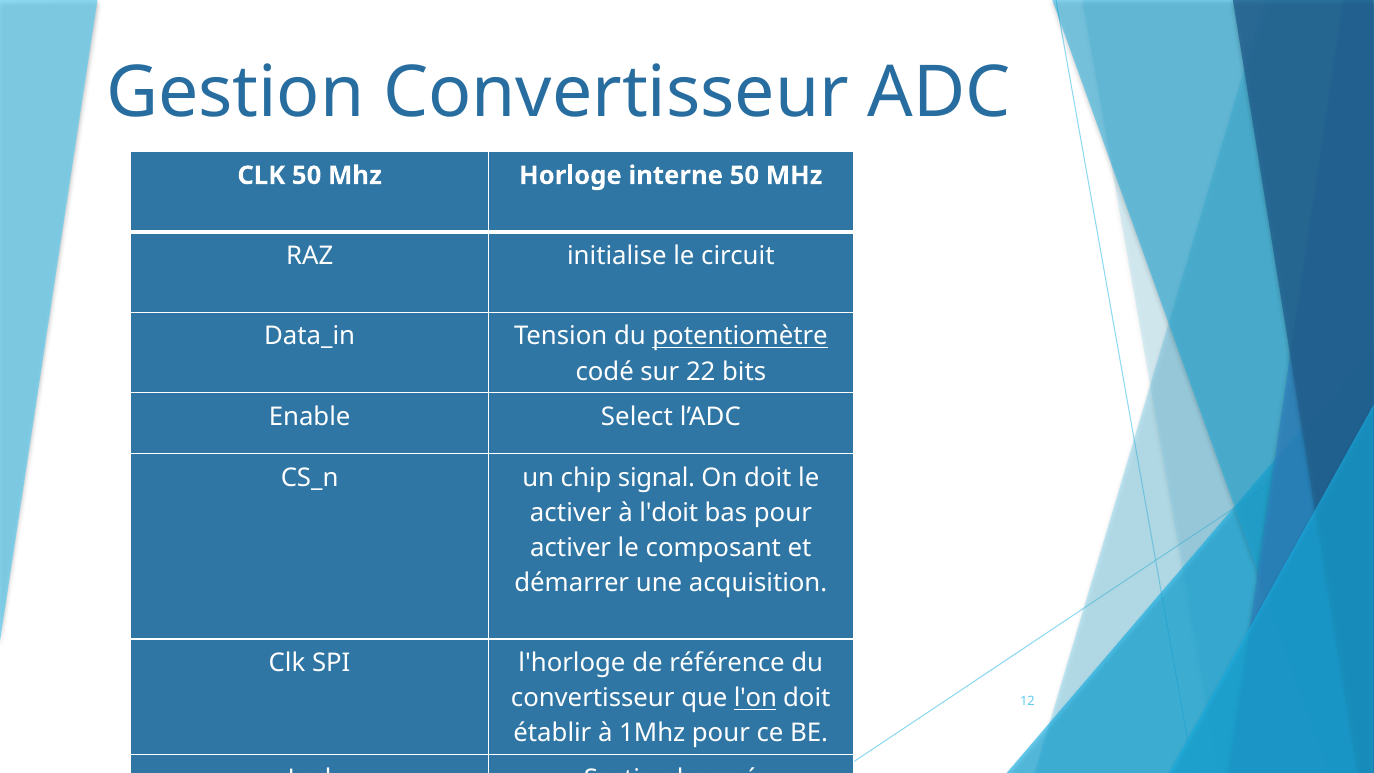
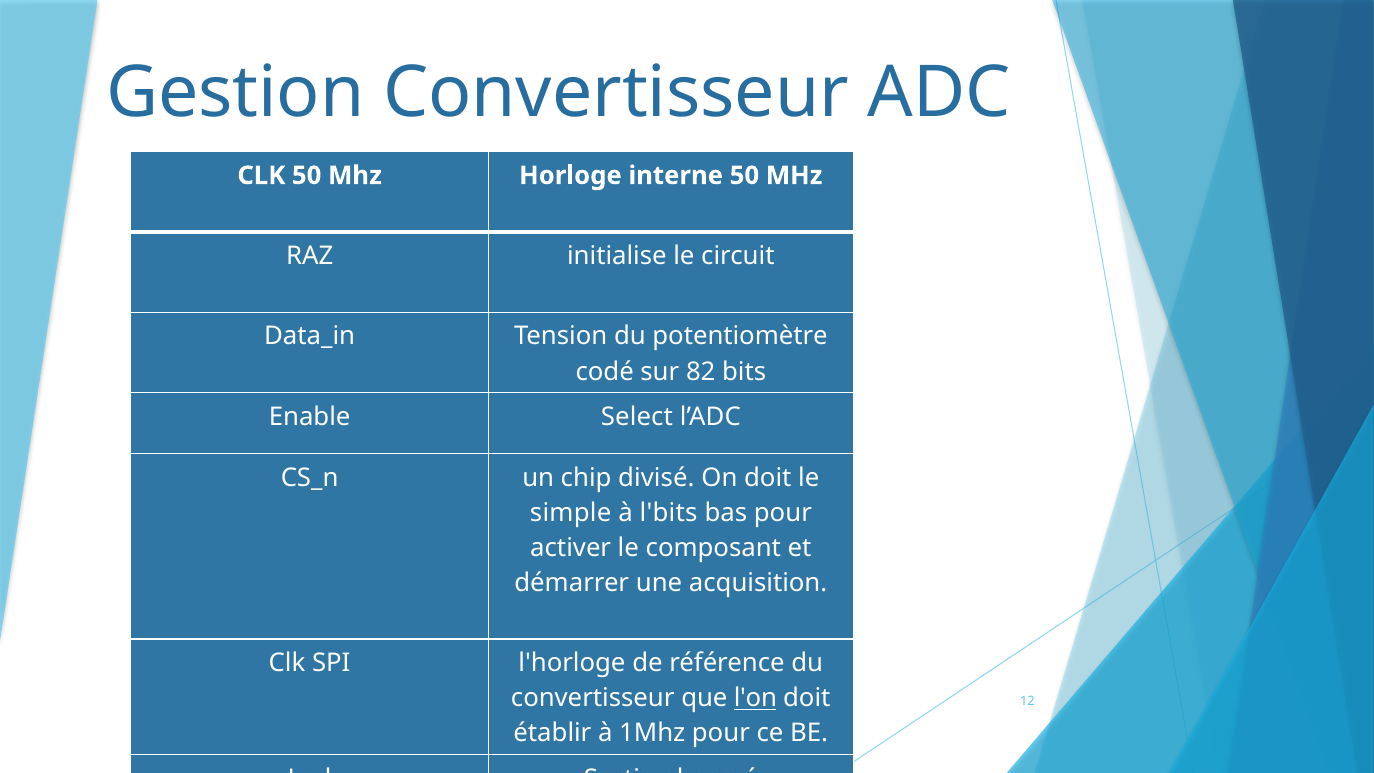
potentiomètre underline: present -> none
22: 22 -> 82
signal: signal -> divisé
activer at (571, 513): activer -> simple
l'doit: l'doit -> l'bits
